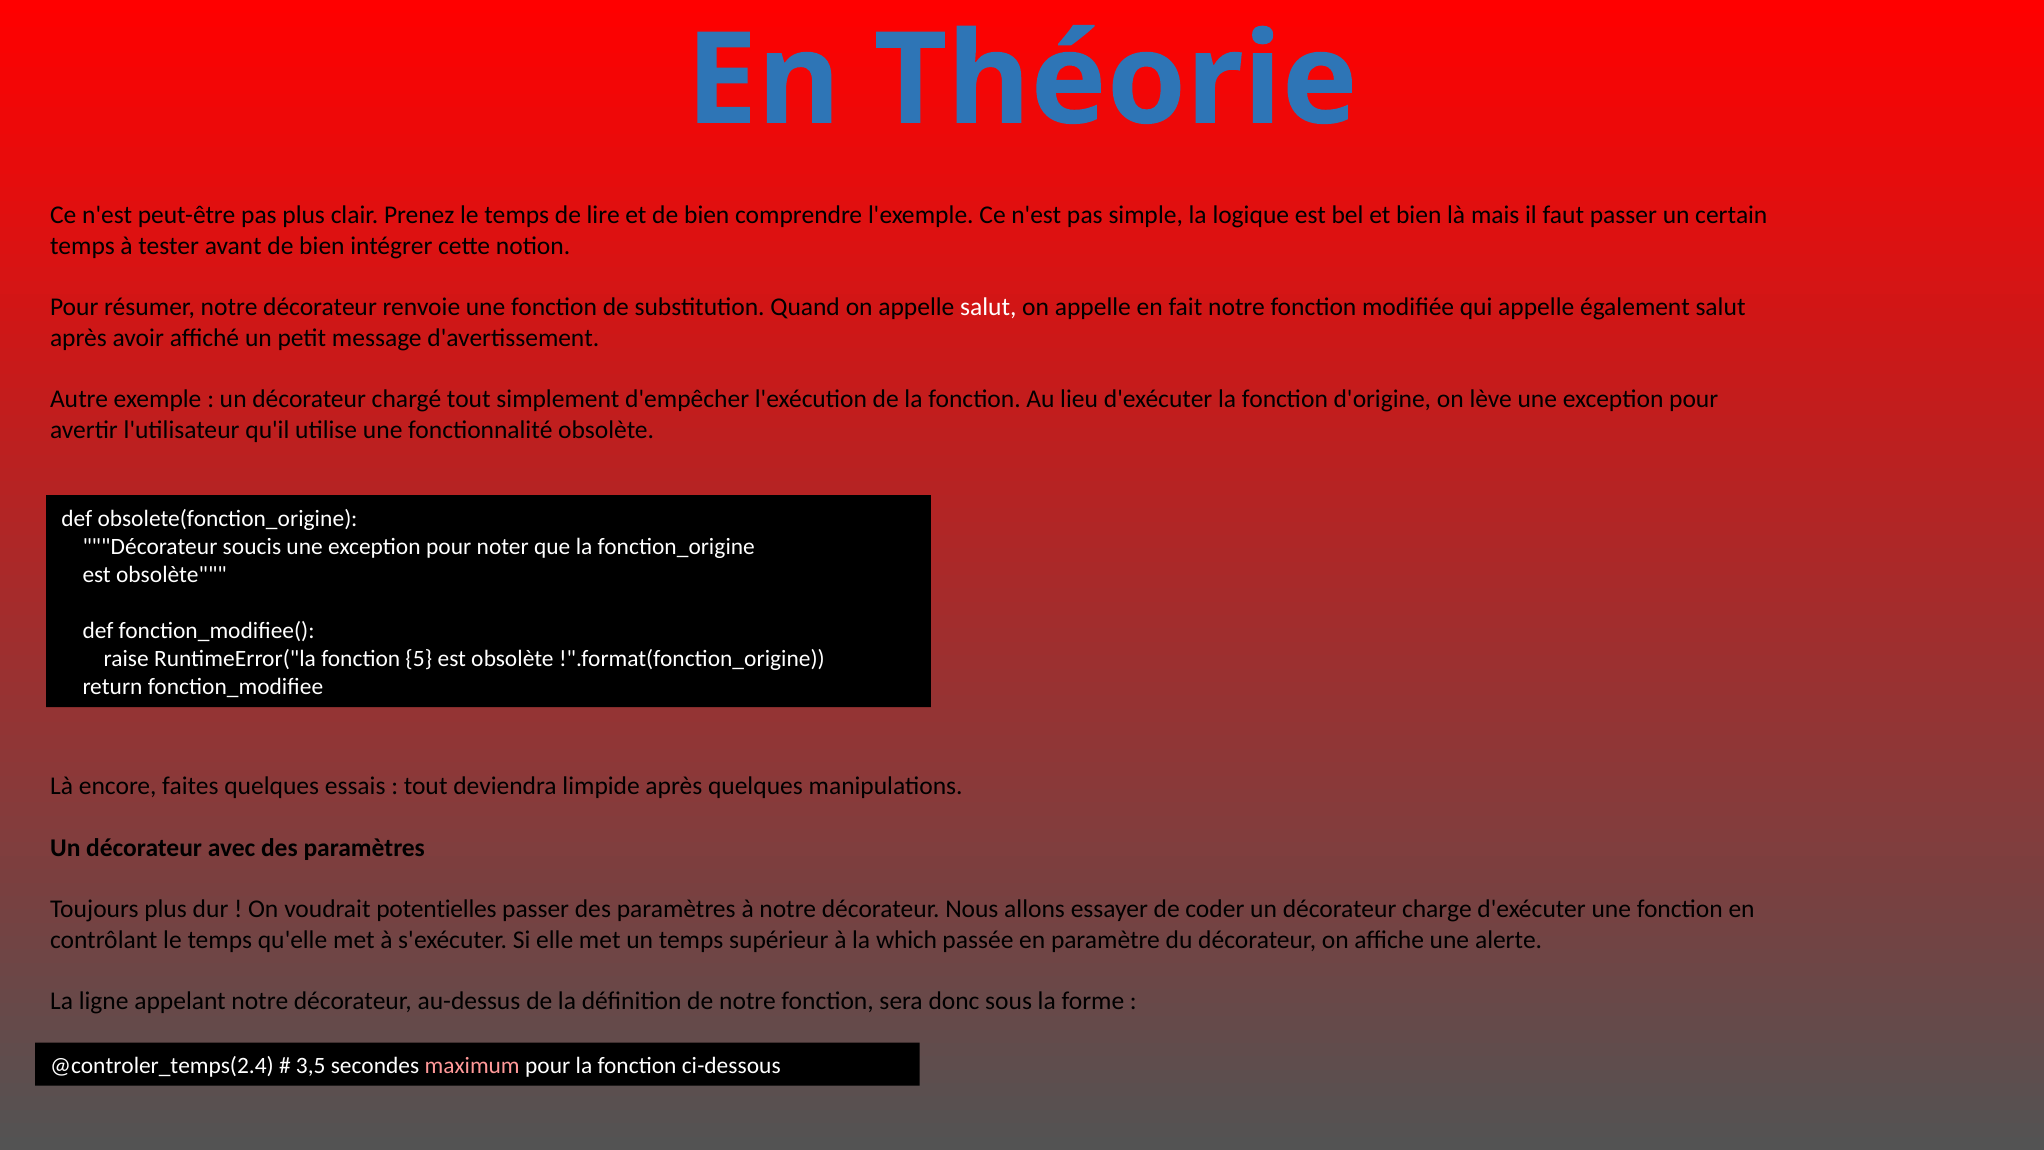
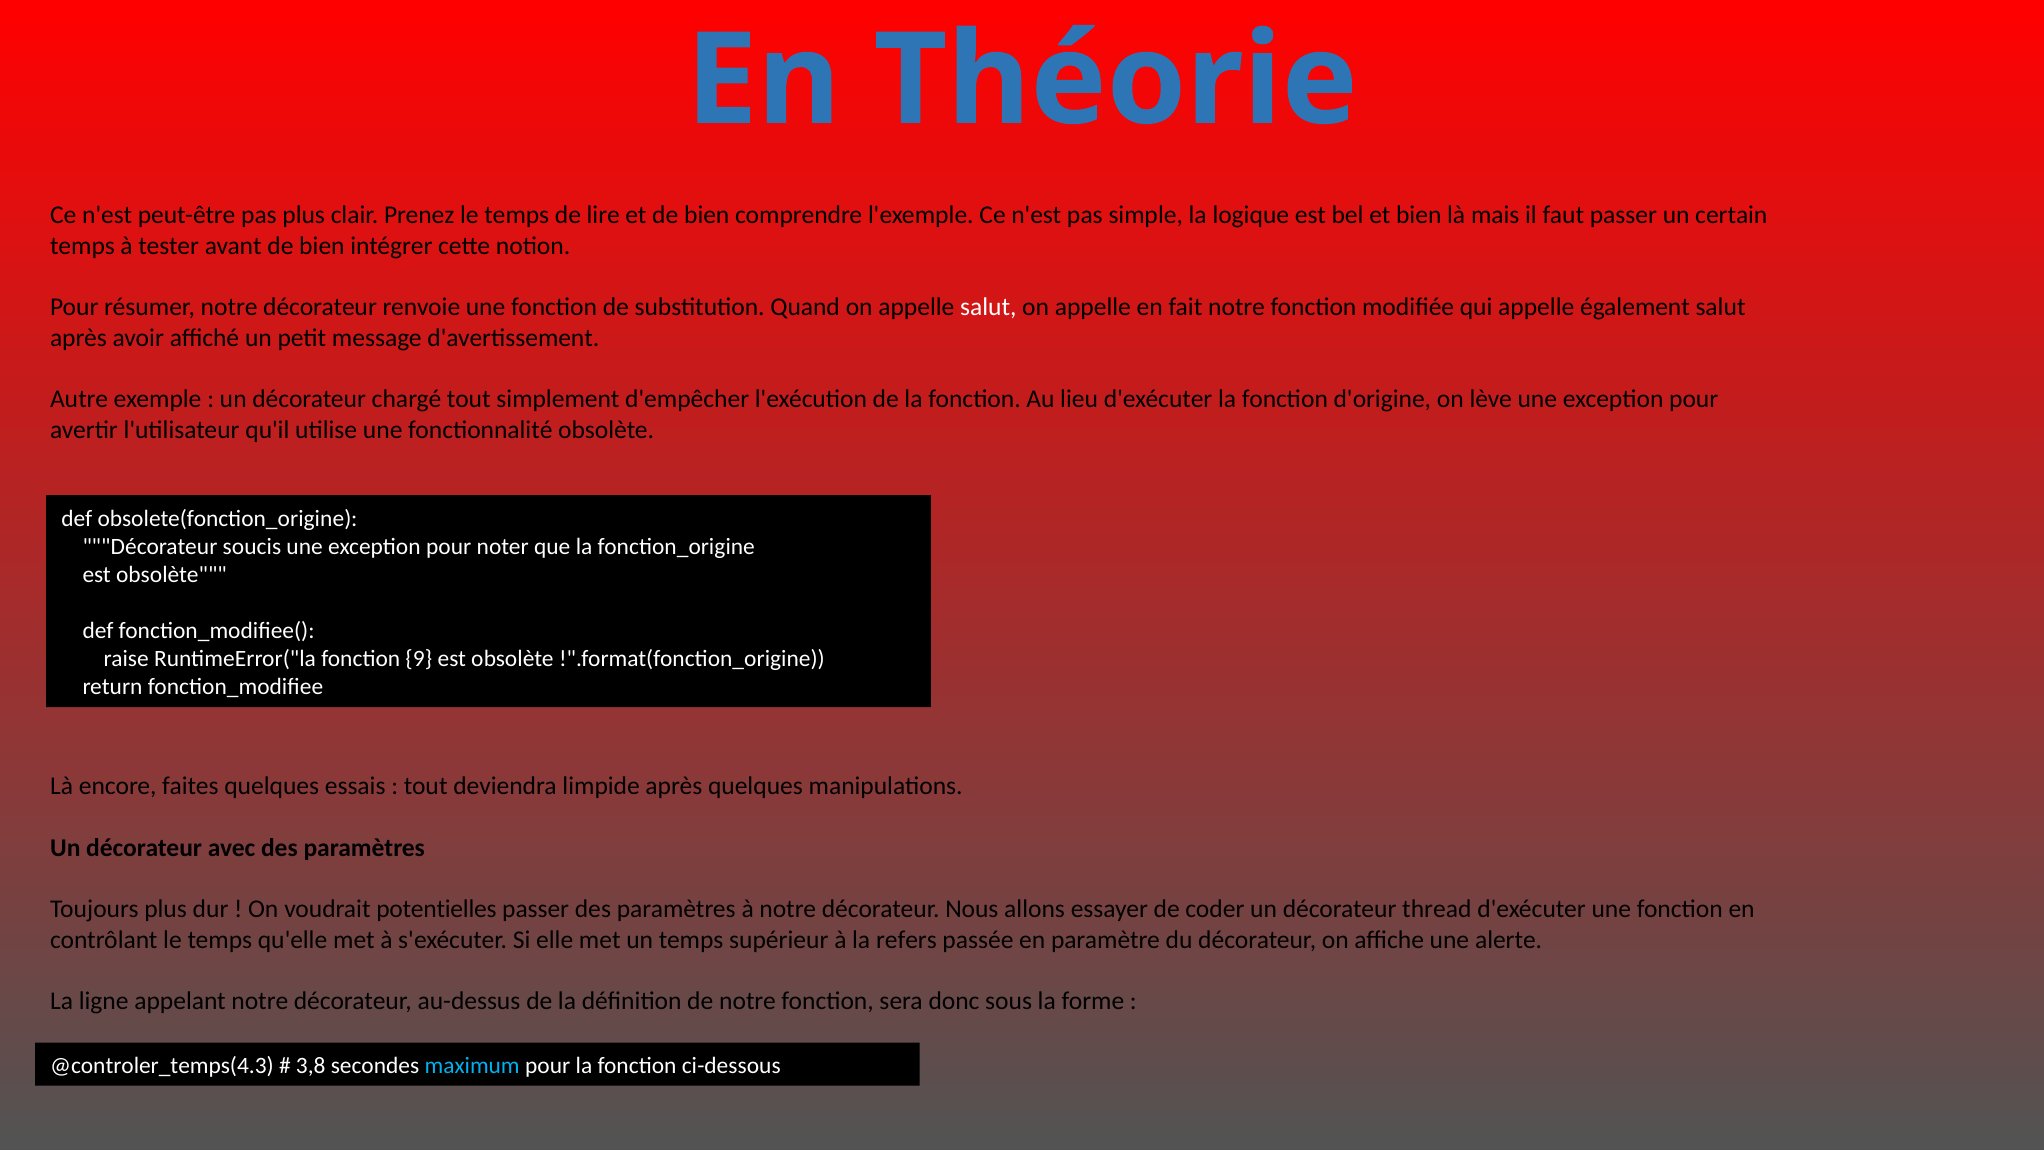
5: 5 -> 9
charge: charge -> thread
which: which -> refers
@controler_temps(2.4: @controler_temps(2.4 -> @controler_temps(4.3
3,5: 3,5 -> 3,8
maximum colour: pink -> light blue
